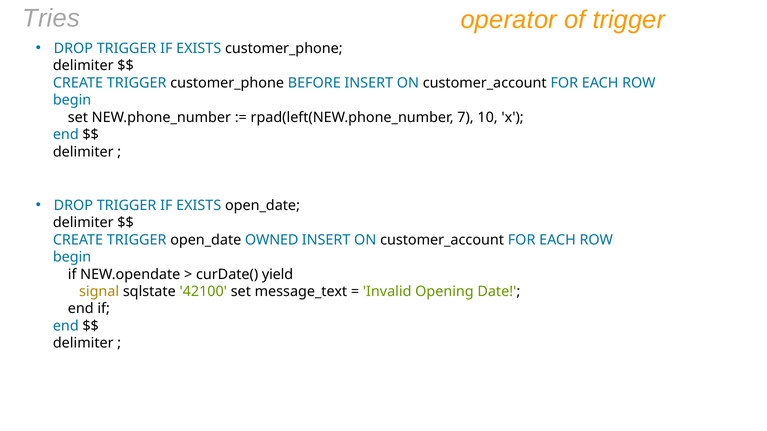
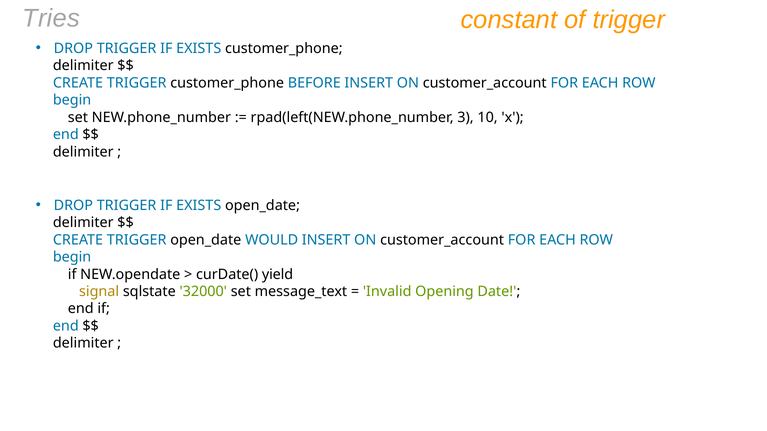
operator: operator -> constant
7: 7 -> 3
OWNED: OWNED -> WOULD
42100: 42100 -> 32000
